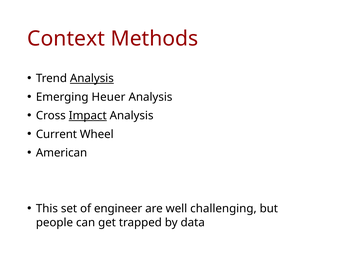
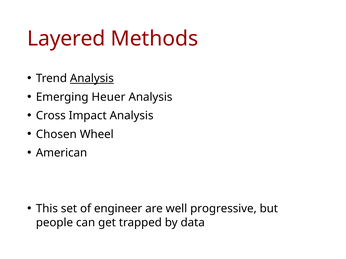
Context: Context -> Layered
Impact underline: present -> none
Current: Current -> Chosen
challenging: challenging -> progressive
